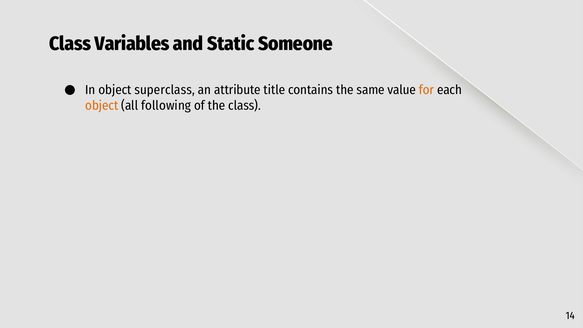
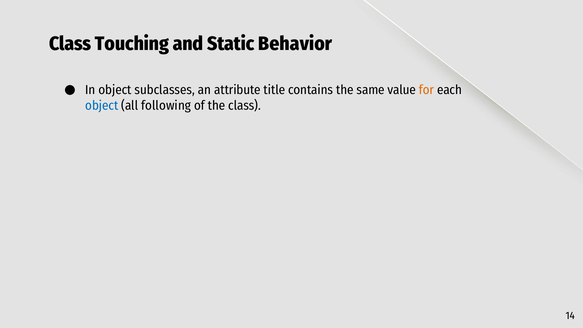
Variables: Variables -> Touching
Someone: Someone -> Behavior
superclass: superclass -> subclasses
object at (102, 106) colour: orange -> blue
